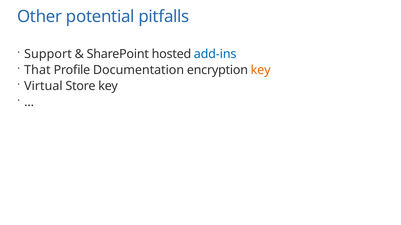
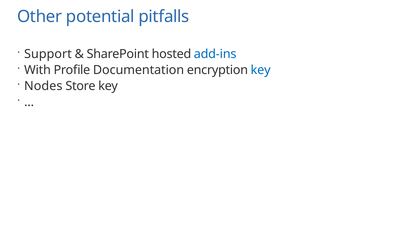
That: That -> With
key at (261, 70) colour: orange -> blue
Virtual: Virtual -> Nodes
